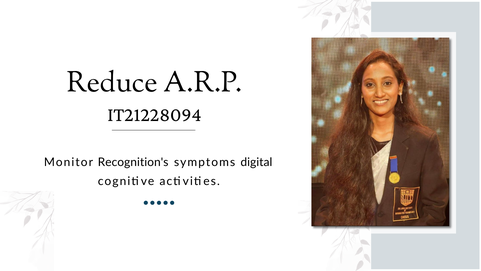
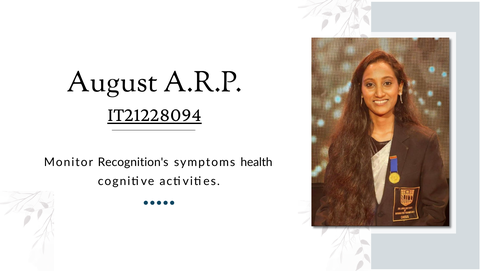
Reduce: Reduce -> August
IT21228094 underline: none -> present
digital: digital -> health
